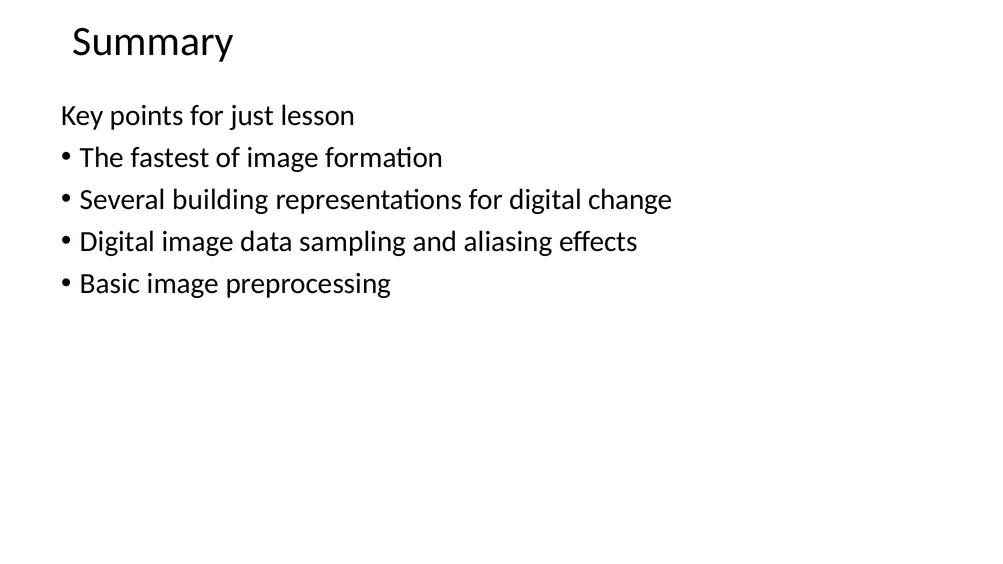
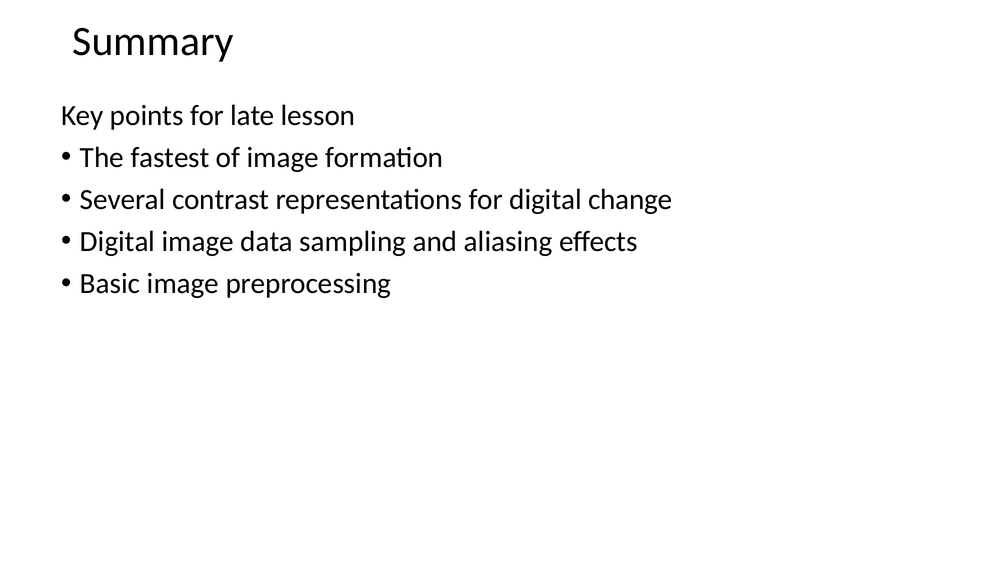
just: just -> late
building: building -> contrast
